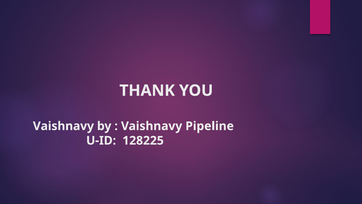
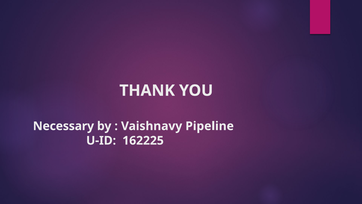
Vaishnavy at (63, 126): Vaishnavy -> Necessary
128225: 128225 -> 162225
